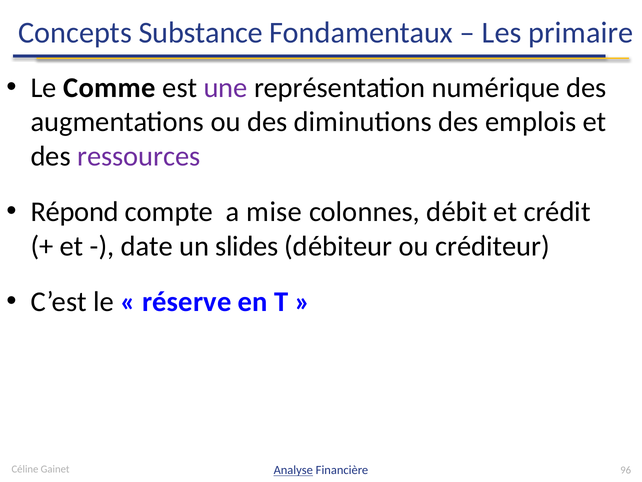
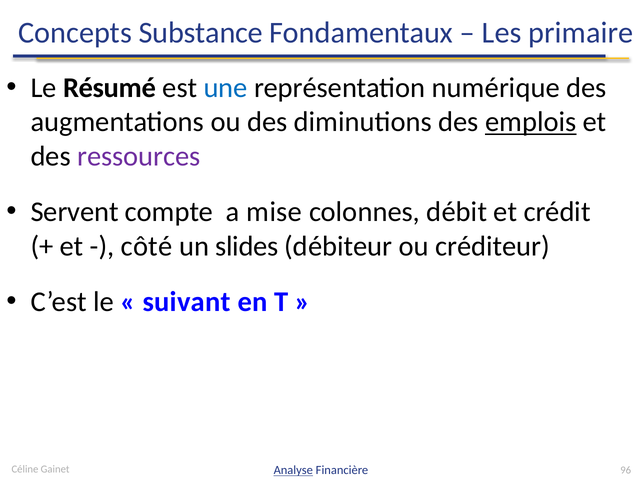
Comme: Comme -> Résumé
une colour: purple -> blue
emplois underline: none -> present
Répond: Répond -> Servent
date: date -> côté
réserve: réserve -> suivant
